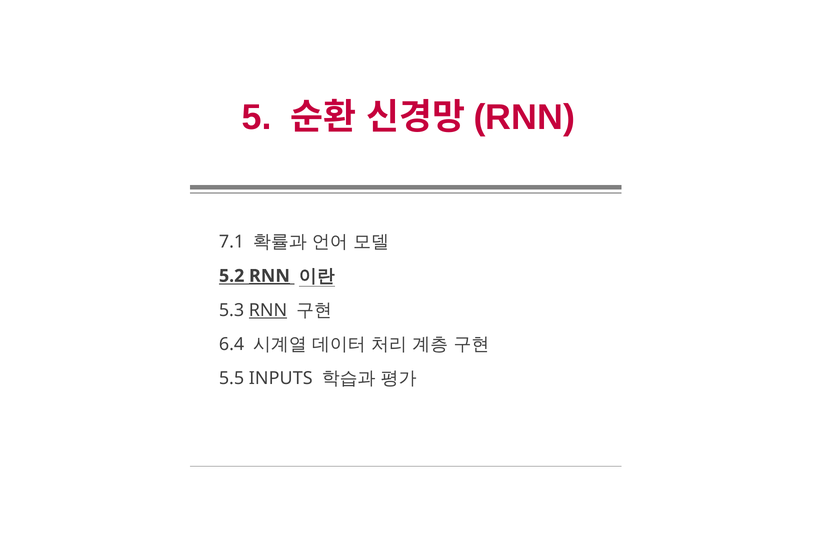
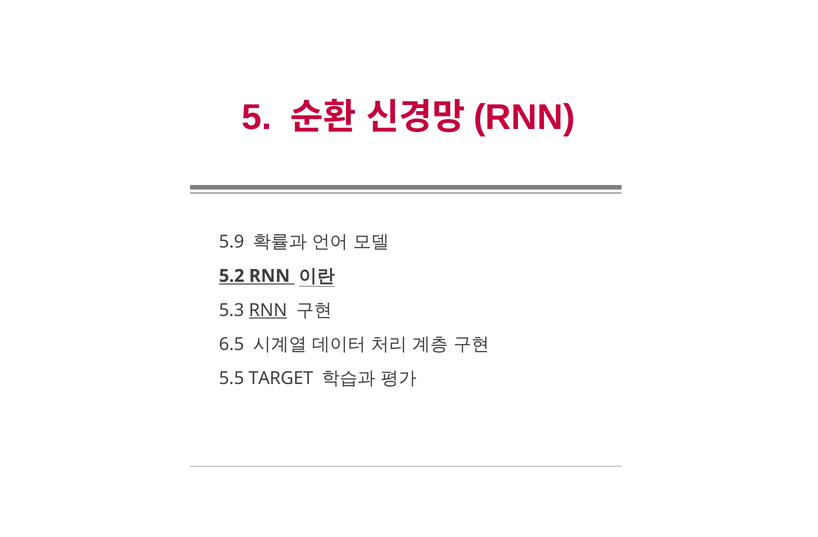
7.1: 7.1 -> 5.9
RNN at (269, 276) underline: present -> none
6.4: 6.4 -> 6.5
INPUTS: INPUTS -> TARGET
